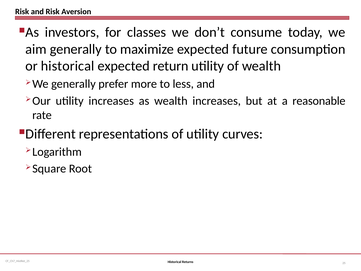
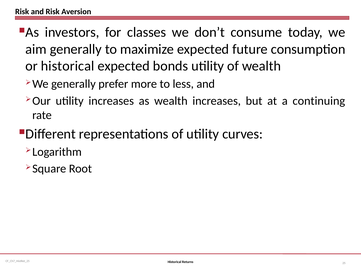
return: return -> bonds
reasonable: reasonable -> continuing
